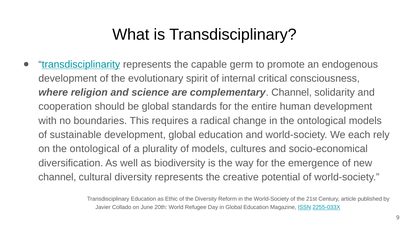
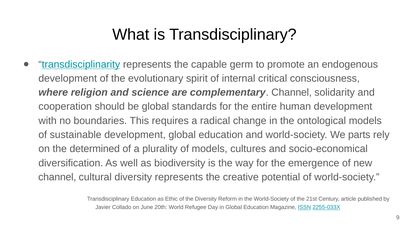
each: each -> parts
on the ontological: ontological -> determined
